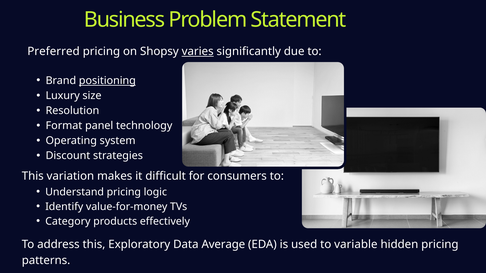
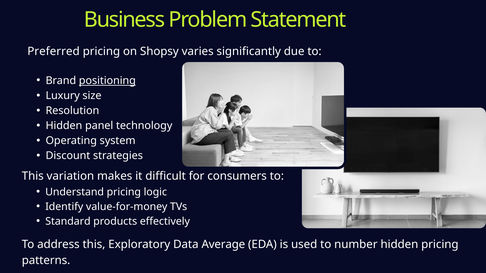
varies underline: present -> none
Format at (64, 126): Format -> Hidden
Category: Category -> Standard
variable: variable -> number
